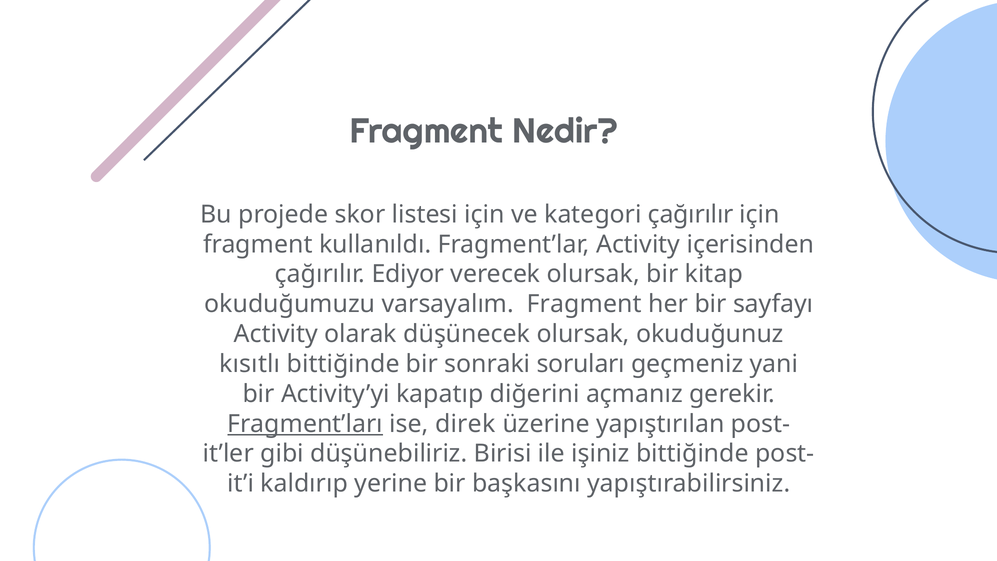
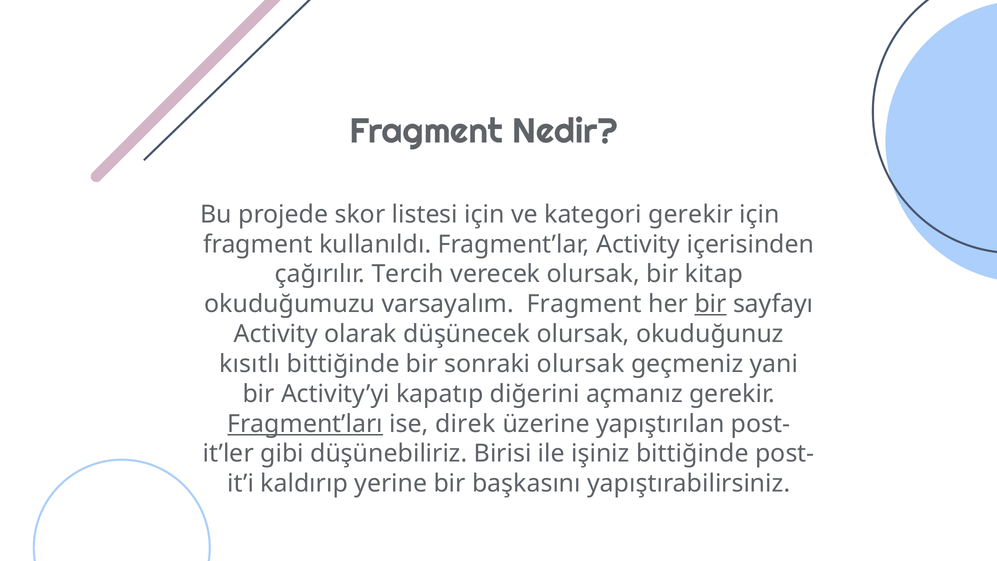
kategori çağırılır: çağırılır -> gerekir
Ediyor: Ediyor -> Tercih
bir at (711, 304) underline: none -> present
sonraki soruları: soruları -> olursak
